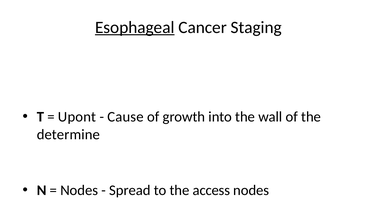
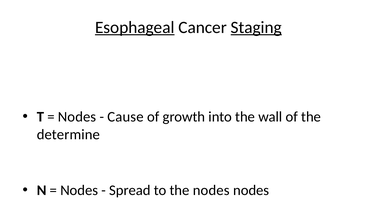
Staging underline: none -> present
Upont at (77, 117): Upont -> Nodes
the access: access -> nodes
